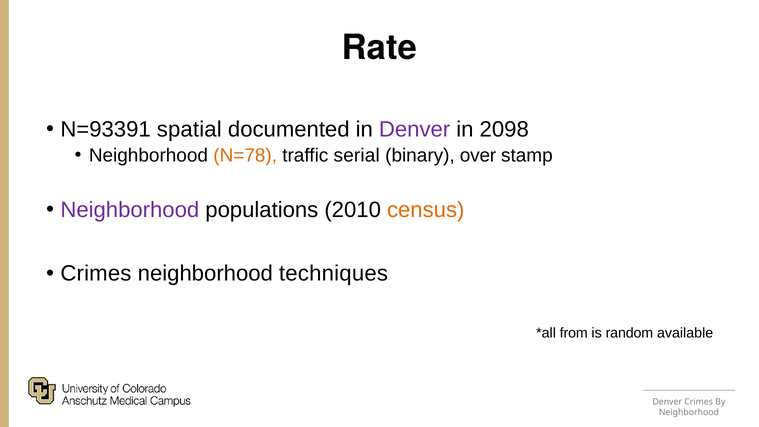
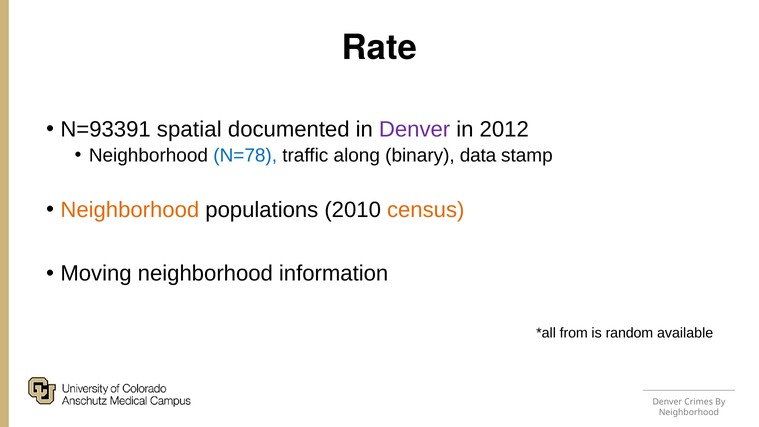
2098: 2098 -> 2012
N=78 colour: orange -> blue
serial: serial -> along
over: over -> data
Neighborhood at (130, 210) colour: purple -> orange
Crimes at (96, 274): Crimes -> Moving
techniques: techniques -> information
